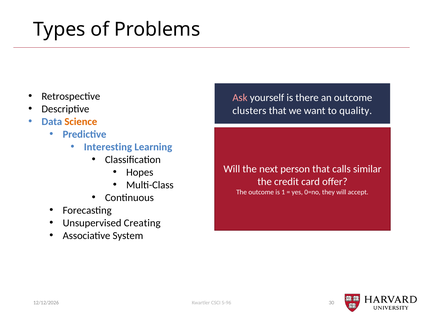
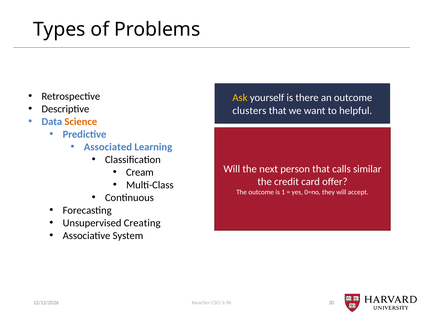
Ask colour: pink -> yellow
quality: quality -> helpful
Interesting: Interesting -> Associated
Hopes: Hopes -> Cream
